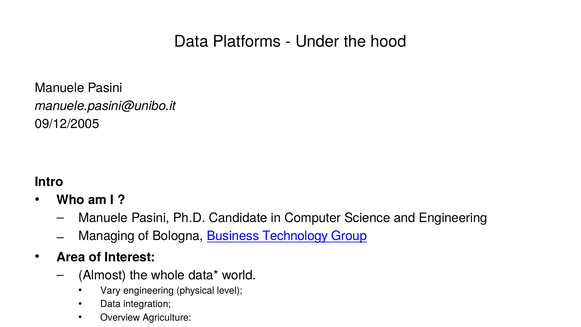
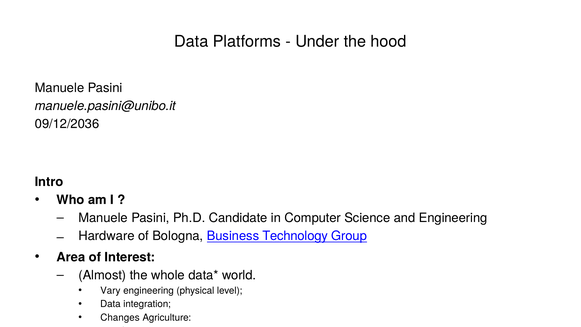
09/12/2005: 09/12/2005 -> 09/12/2036
Managing: Managing -> Hardware
Overview at (120, 317): Overview -> Changes
